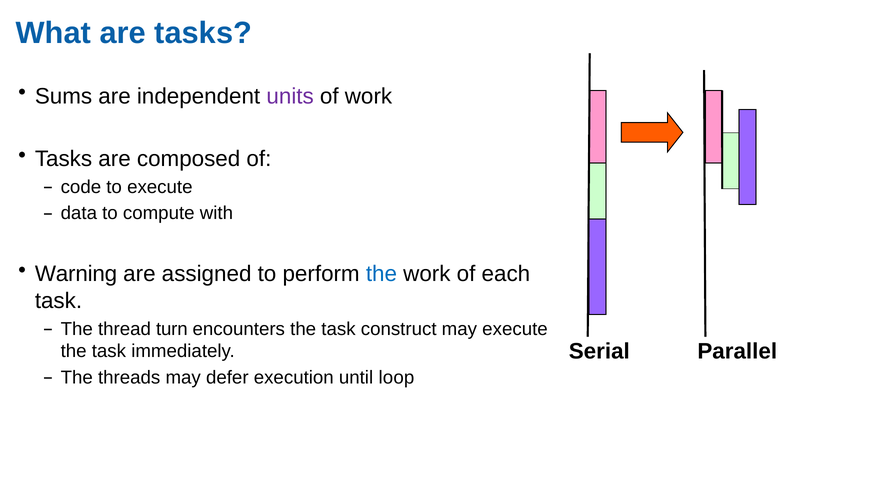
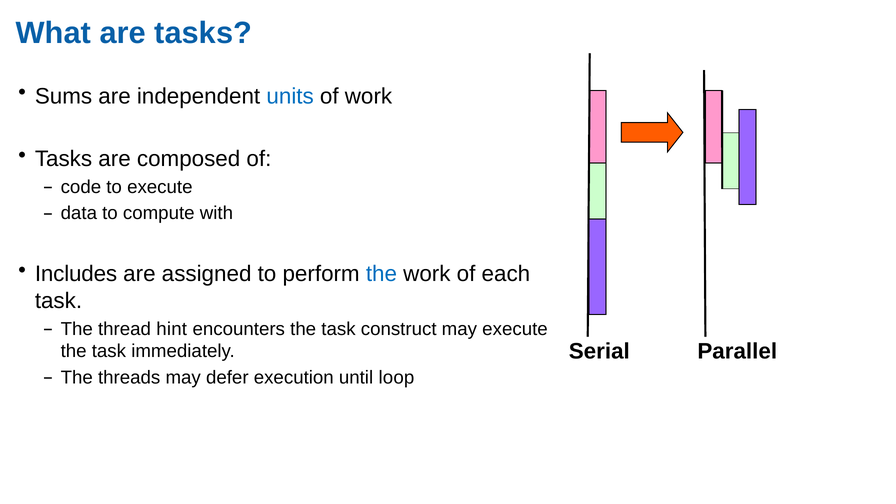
units colour: purple -> blue
Warning: Warning -> Includes
turn: turn -> hint
